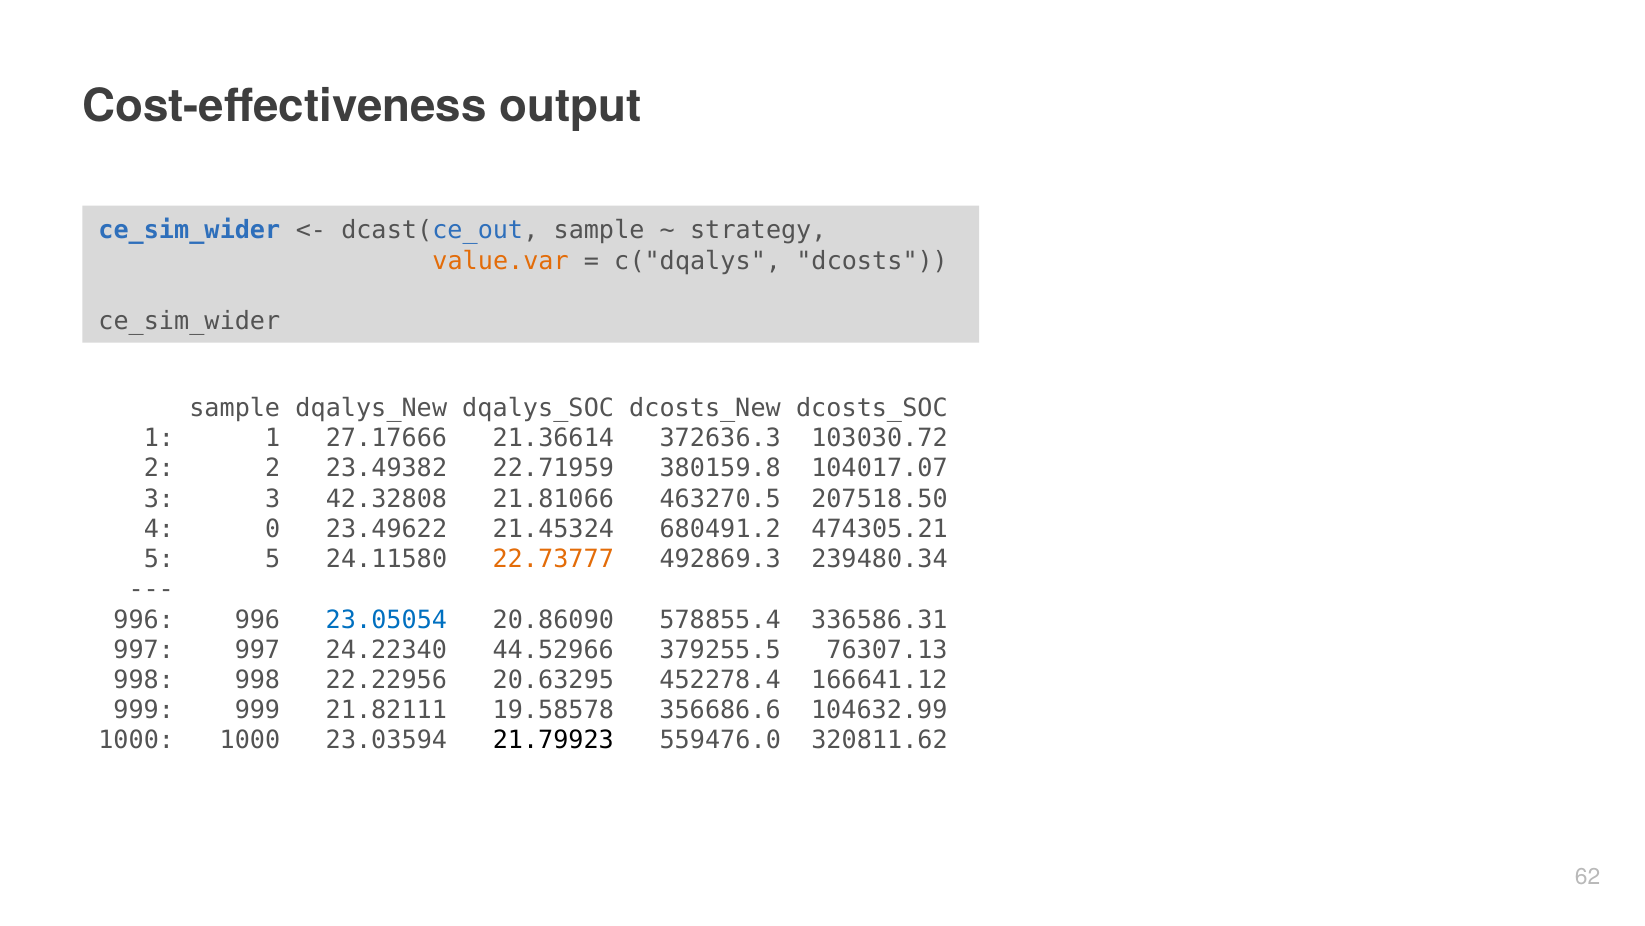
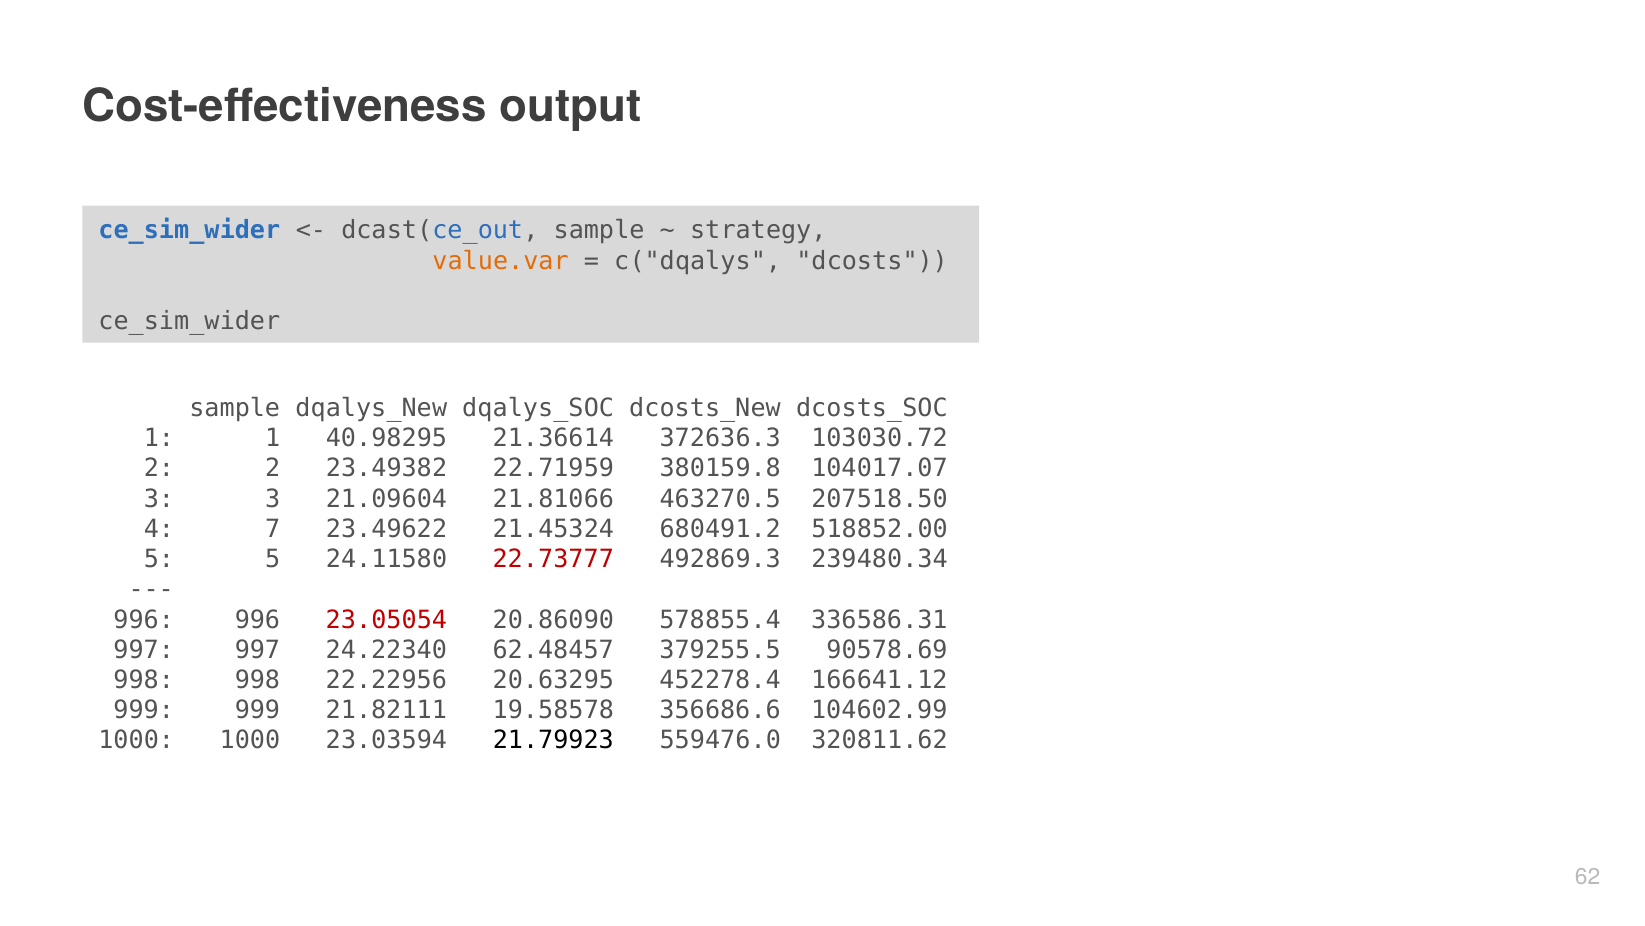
27.17666: 27.17666 -> 40.98295
42.32808: 42.32808 -> 21.09604
0: 0 -> 7
474305.21: 474305.21 -> 518852.00
22.73777 colour: orange -> red
23.05054 colour: blue -> red
44.52966: 44.52966 -> 62.48457
76307.13: 76307.13 -> 90578.69
104632.99: 104632.99 -> 104602.99
